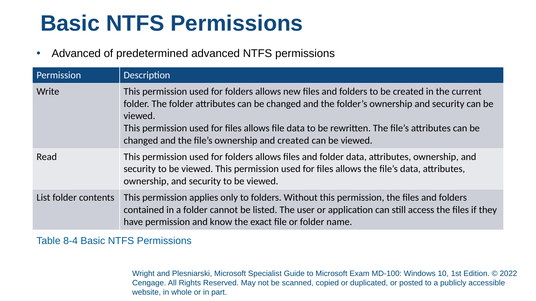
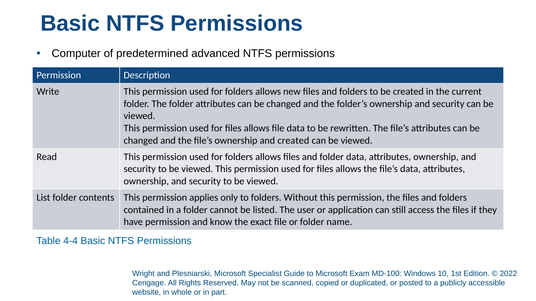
Advanced at (76, 54): Advanced -> Computer
8-4: 8-4 -> 4-4
